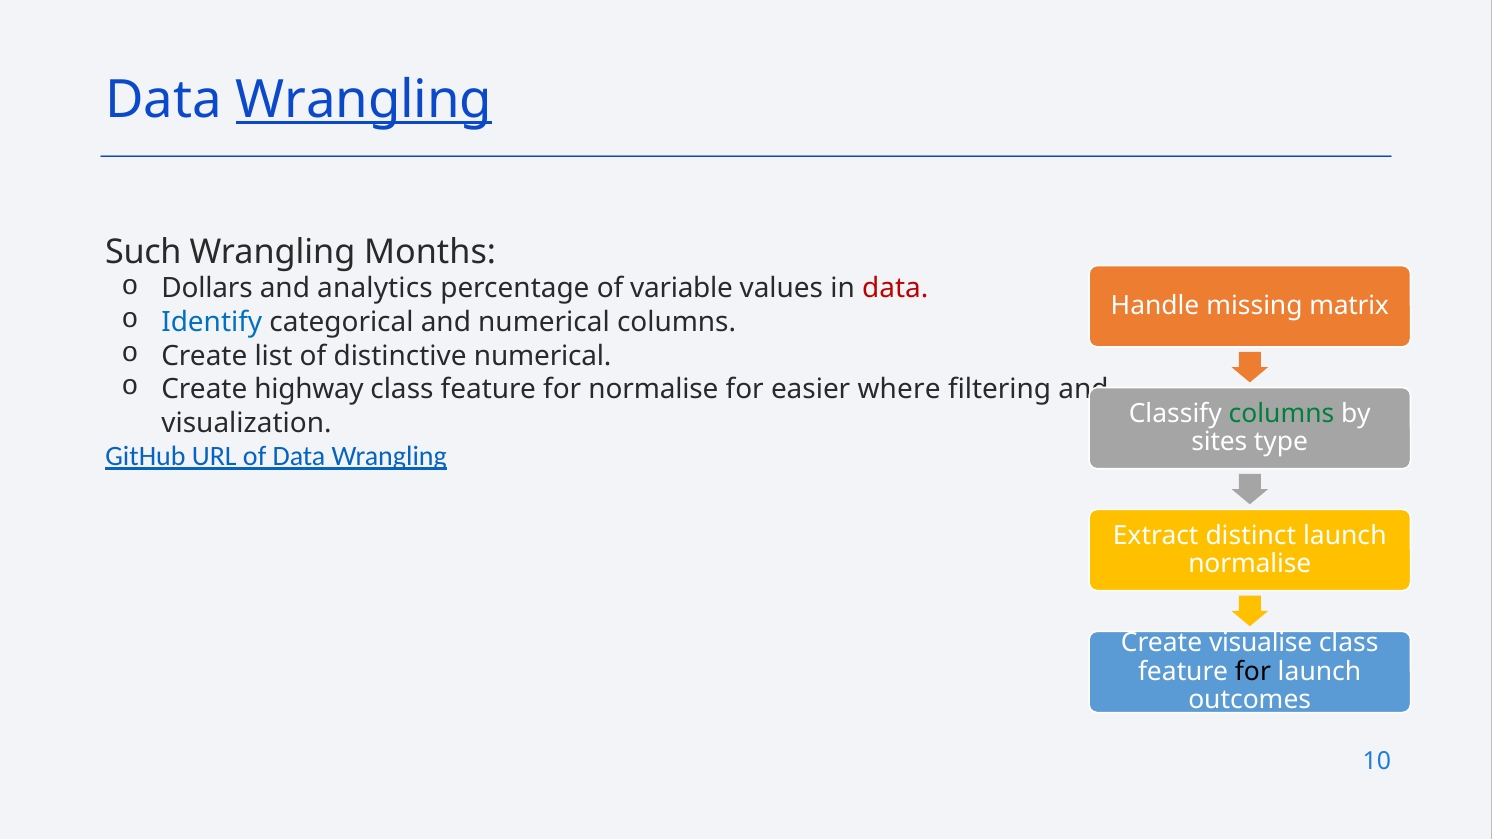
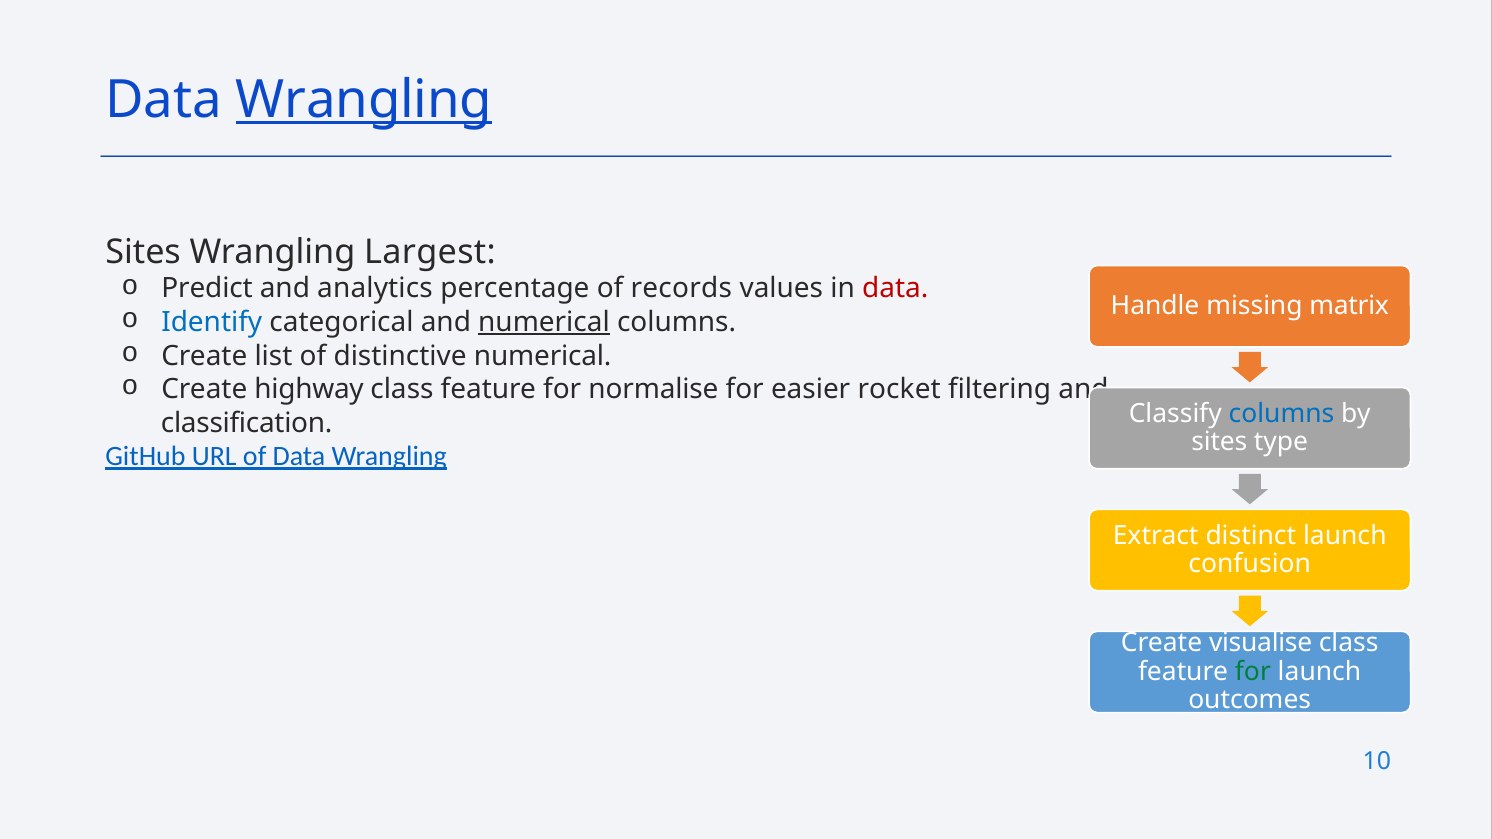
Such at (143, 252): Such -> Sites
Months: Months -> Largest
Dollars: Dollars -> Predict
variable: variable -> records
numerical at (544, 322) underline: none -> present
where: where -> rocket
columns at (1281, 414) colour: green -> blue
visualization: visualization -> classification
normalise at (1250, 564): normalise -> confusion
for at (1253, 672) colour: black -> green
